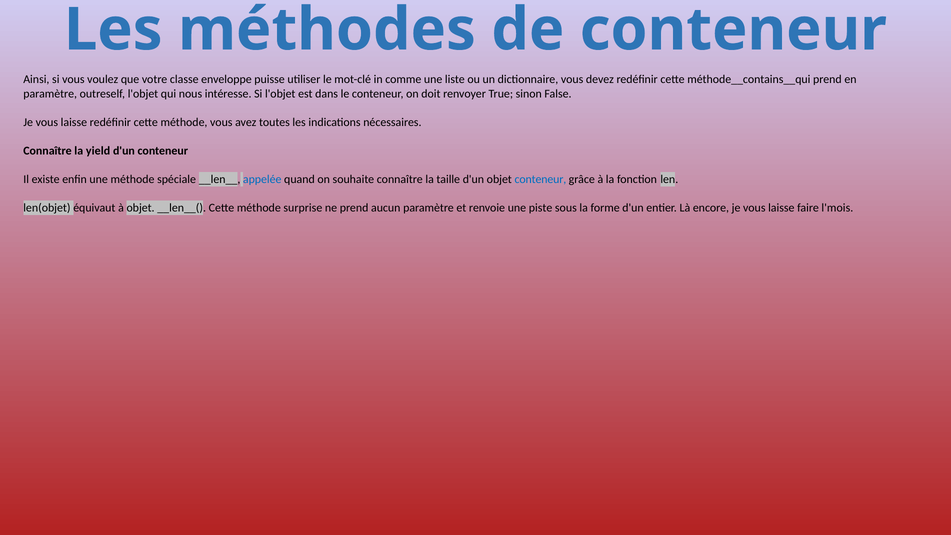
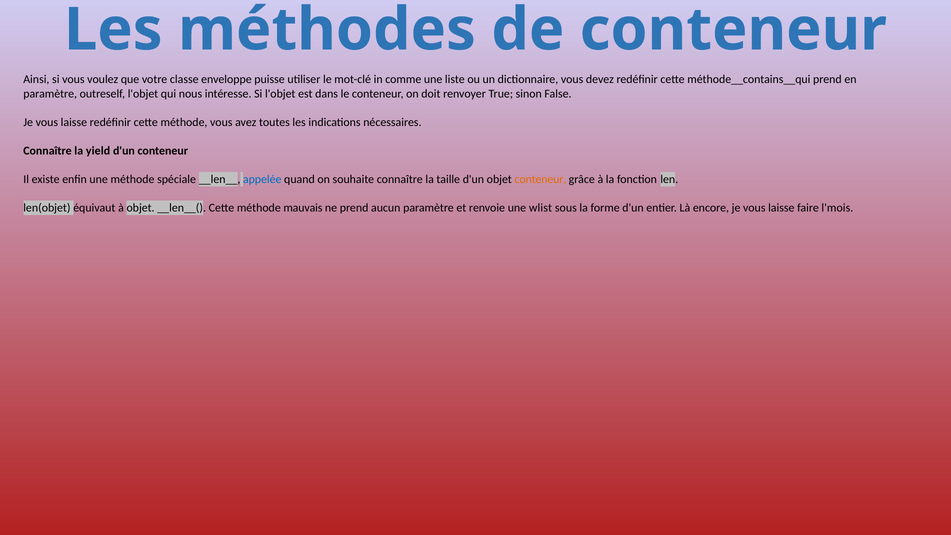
conteneur at (540, 179) colour: blue -> orange
surprise: surprise -> mauvais
piste: piste -> wlist
